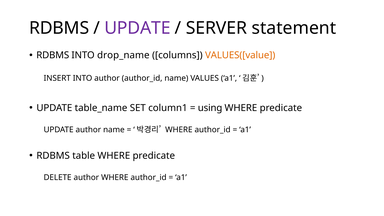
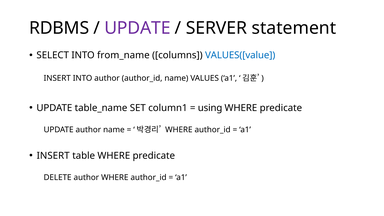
RDBMS at (53, 55): RDBMS -> SELECT
drop_name: drop_name -> from_name
VALUES([value colour: orange -> blue
RDBMS at (53, 156): RDBMS -> INSERT
